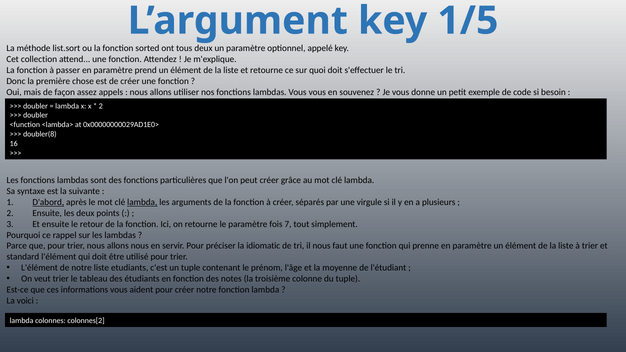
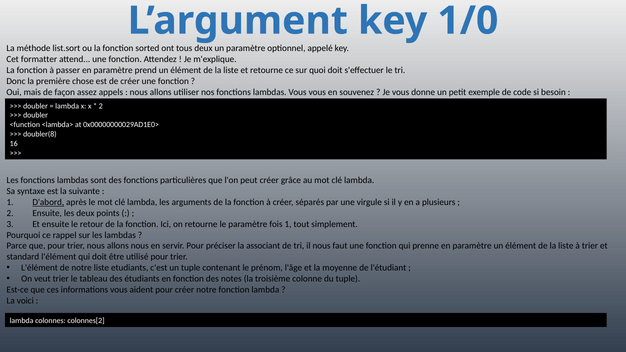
1/5: 1/5 -> 1/0
collection: collection -> formatter
lambda at (142, 202) underline: present -> none
fois 7: 7 -> 1
idiomatic: idiomatic -> associant
